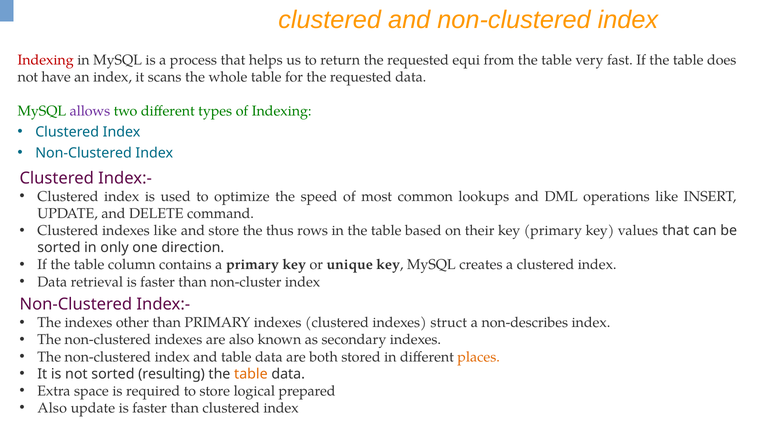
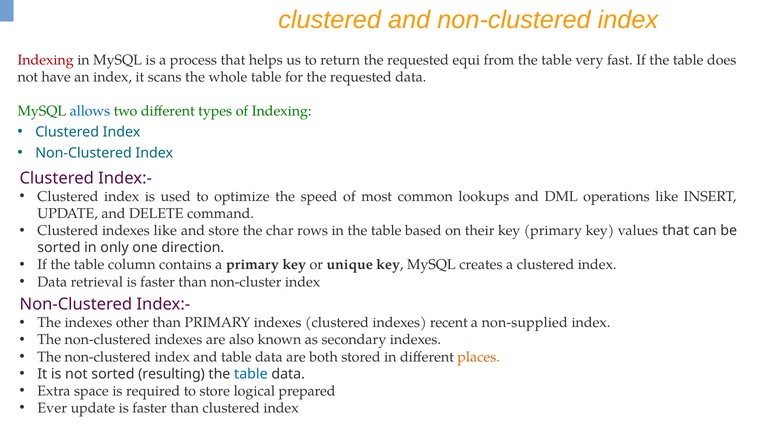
allows colour: purple -> blue
thus: thus -> char
struct: struct -> recent
non-describes: non-describes -> non-supplied
table at (251, 374) colour: orange -> blue
Also at (52, 408): Also -> Ever
